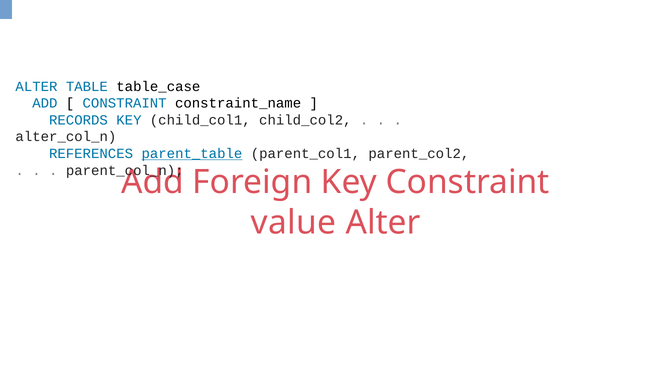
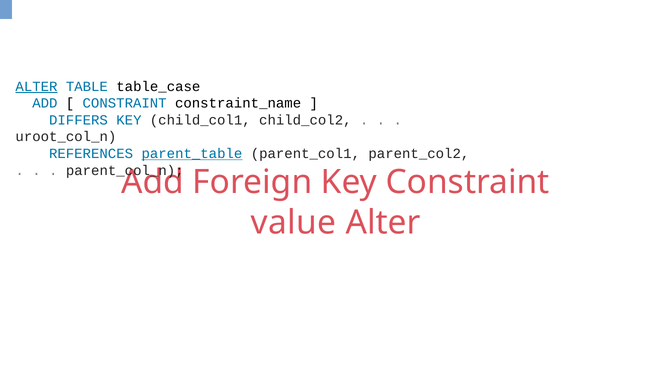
ALTER at (36, 86) underline: none -> present
RECORDS: RECORDS -> DIFFERS
alter_col_n: alter_col_n -> uroot_col_n
